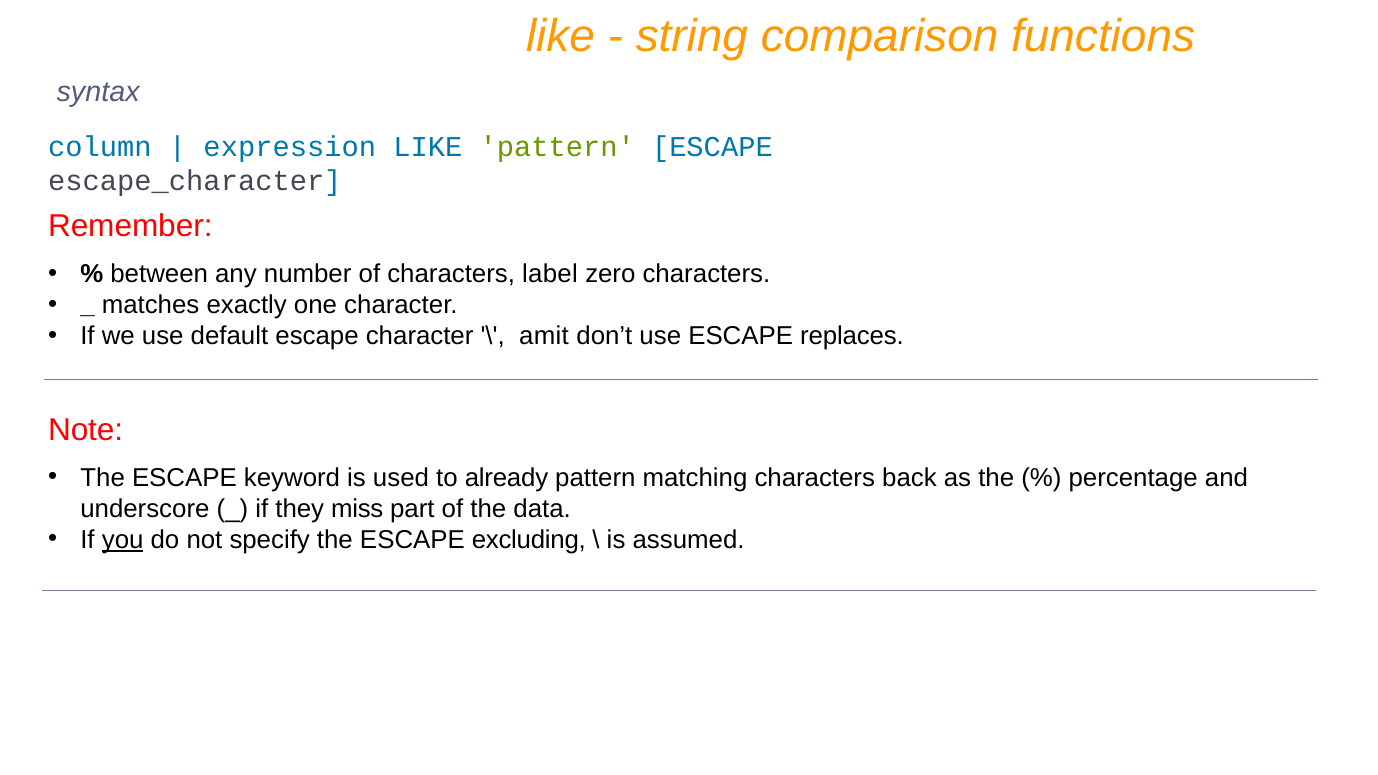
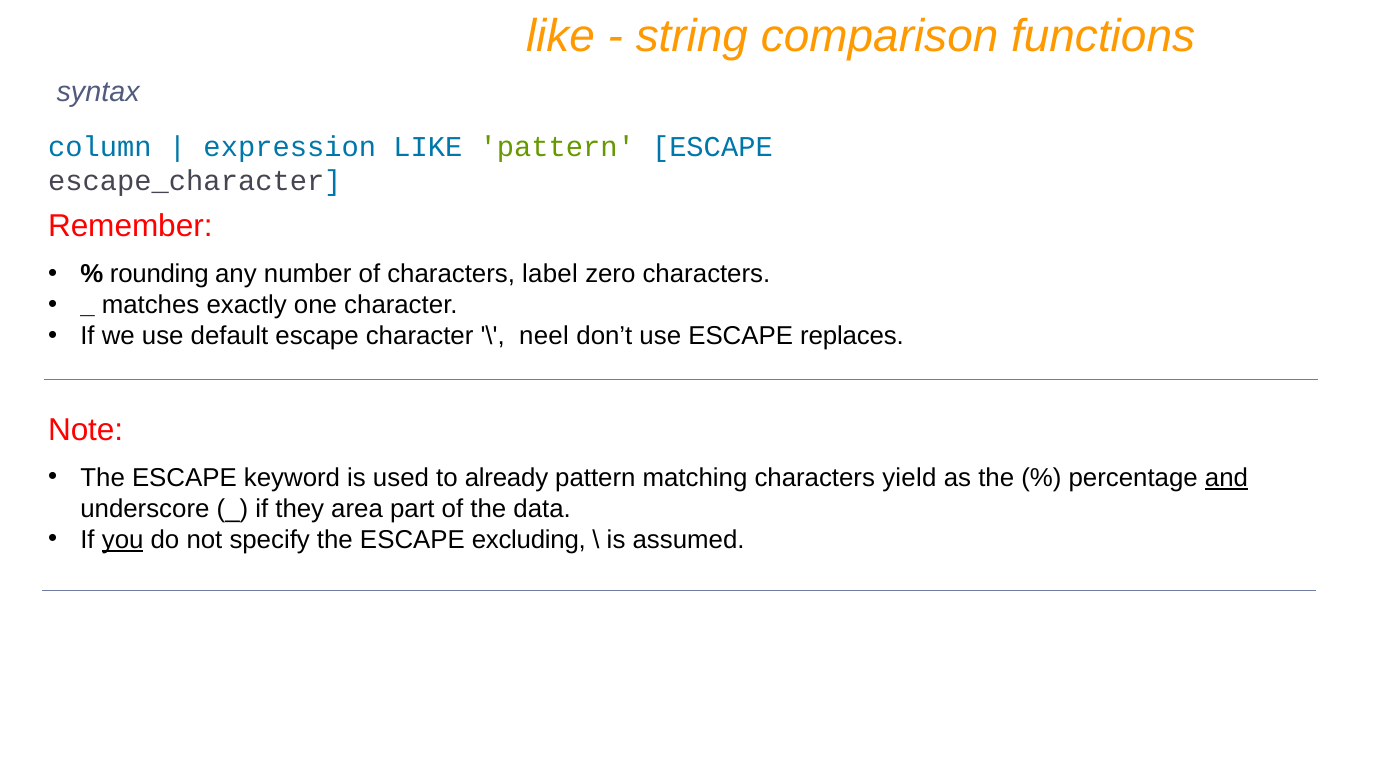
between: between -> rounding
amit: amit -> neel
back: back -> yield
and underline: none -> present
miss: miss -> area
